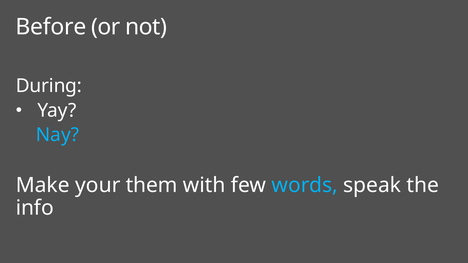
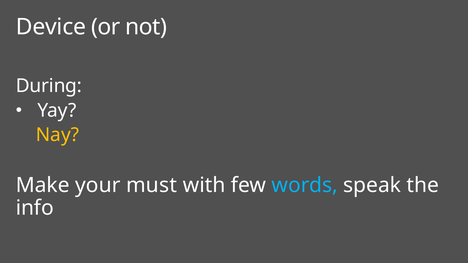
Before: Before -> Device
Nay colour: light blue -> yellow
them: them -> must
